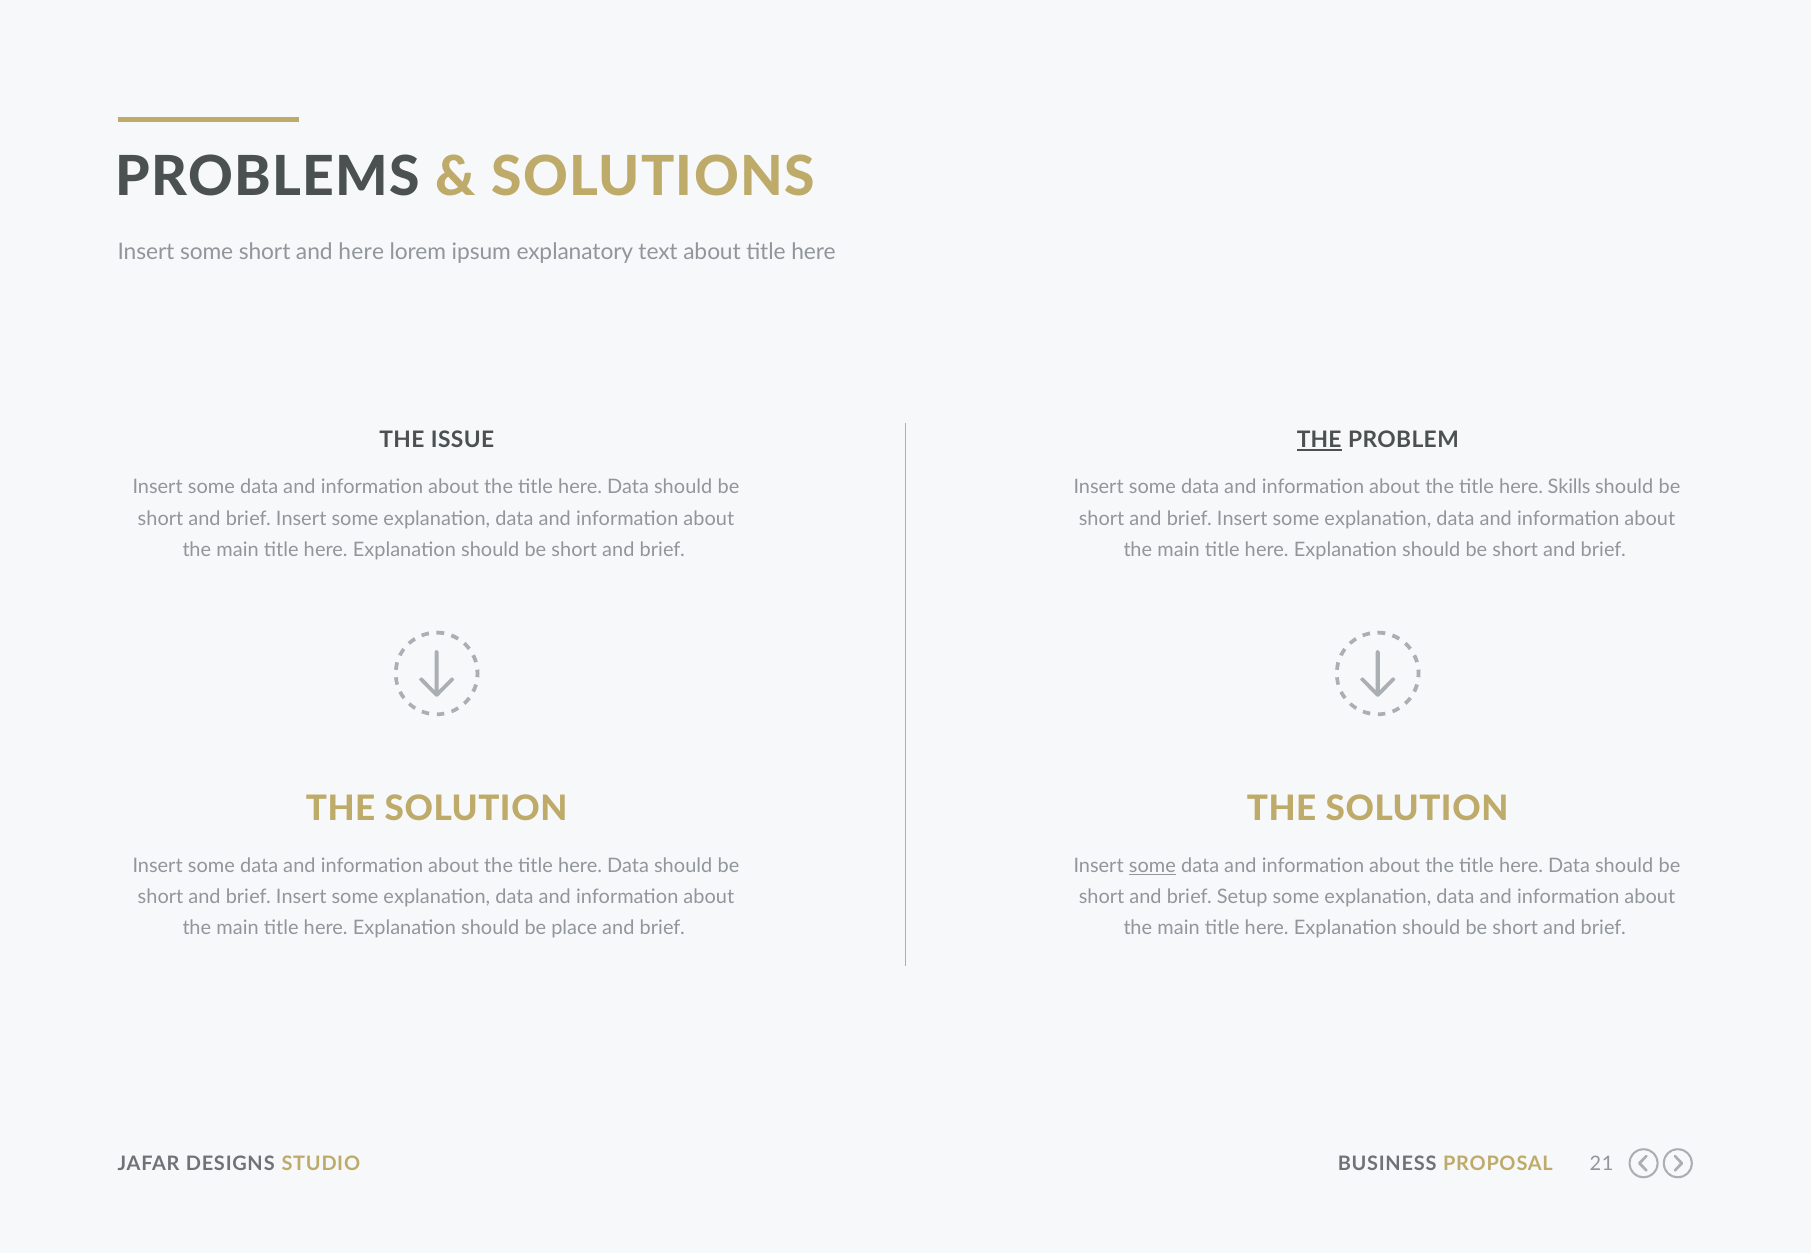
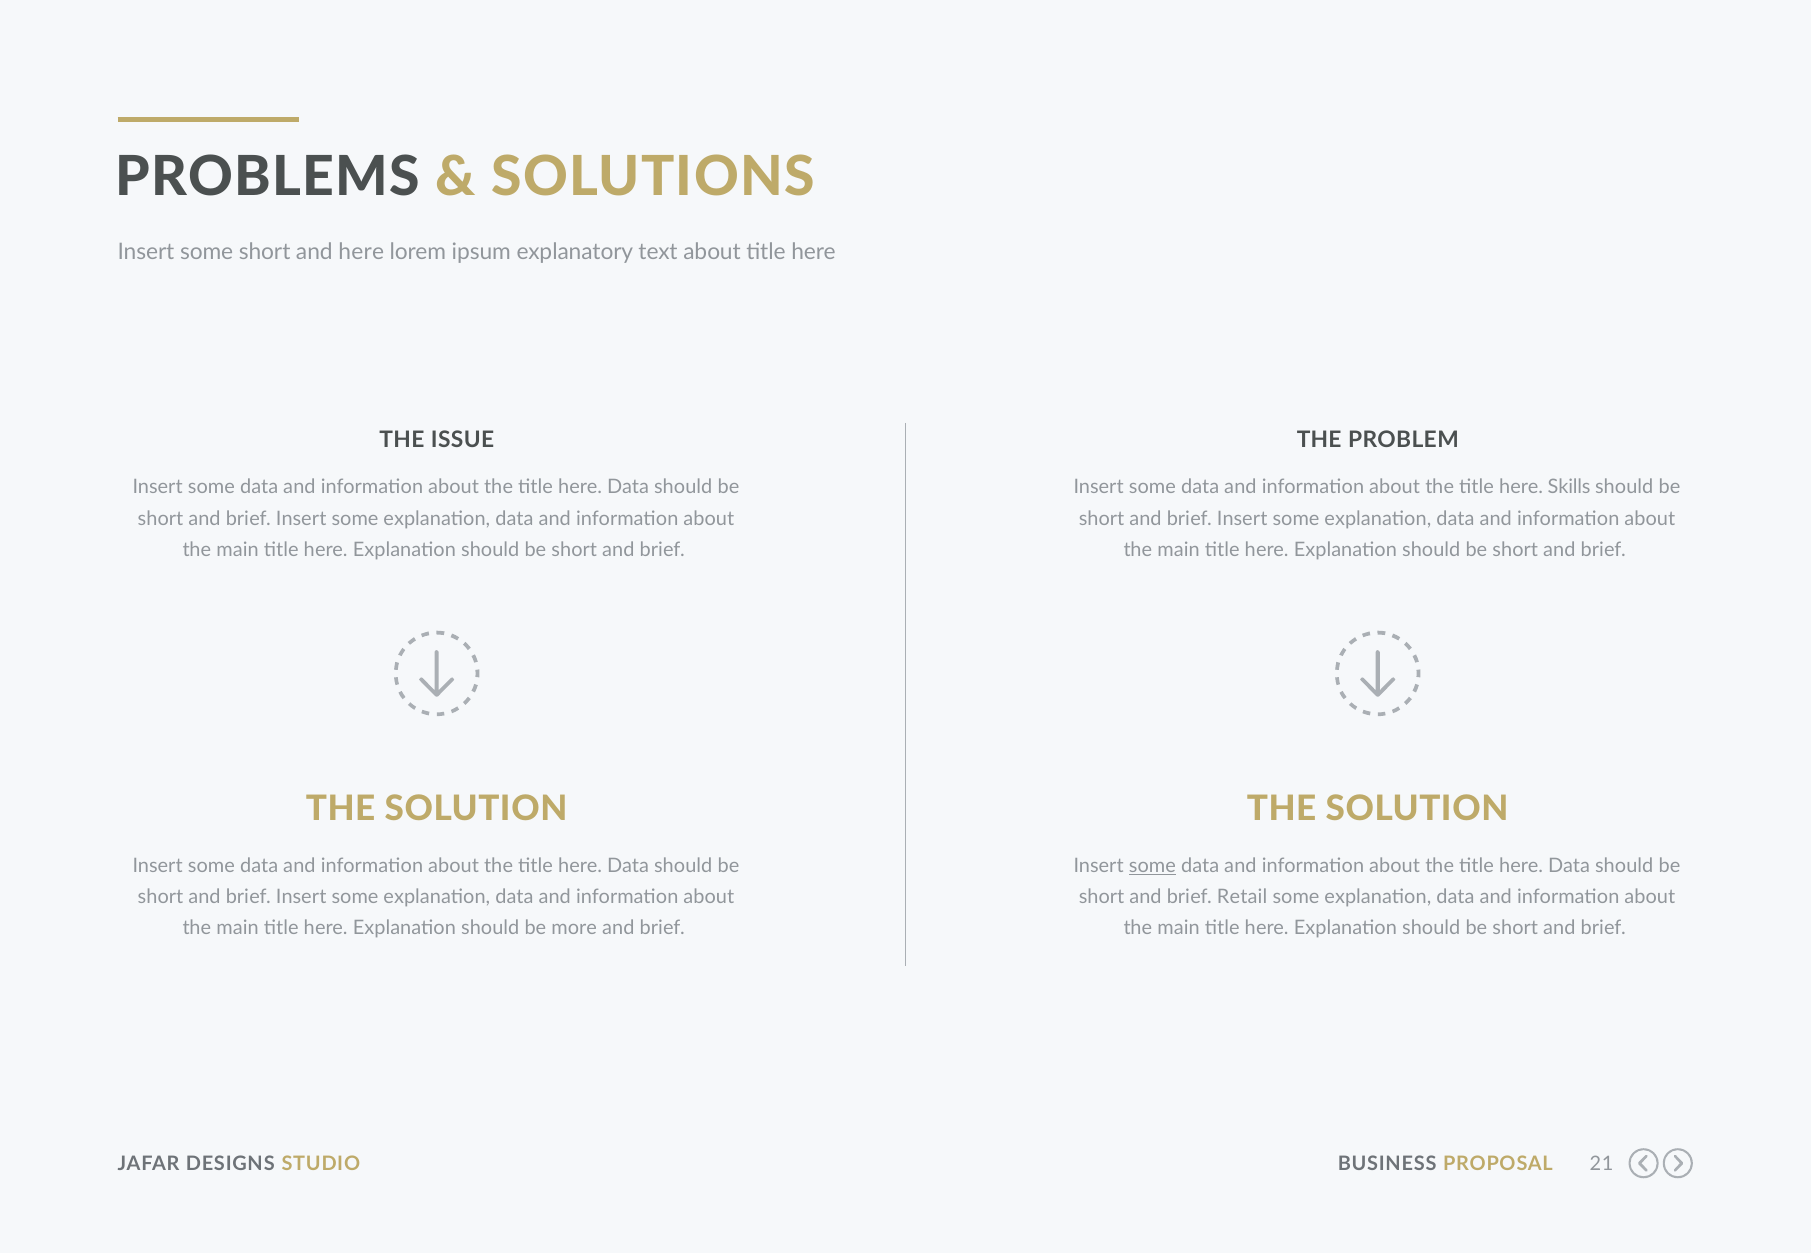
THE at (1319, 440) underline: present -> none
Setup: Setup -> Retail
place: place -> more
